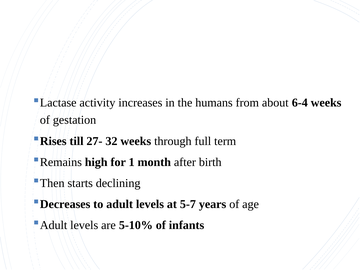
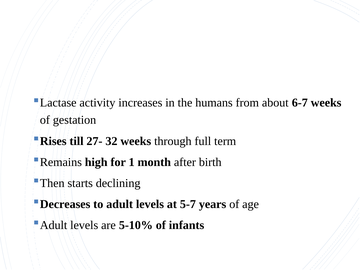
6-4: 6-4 -> 6-7
